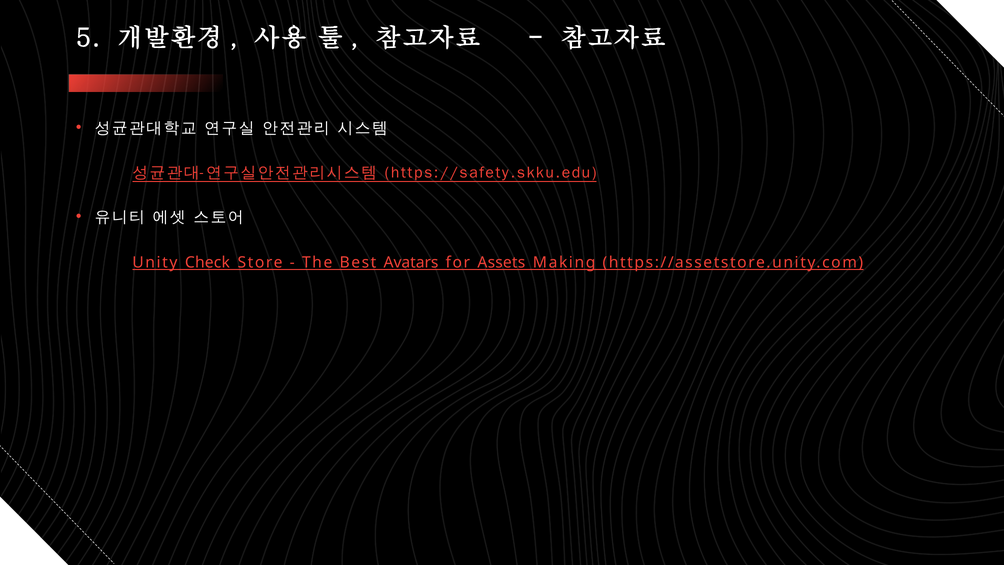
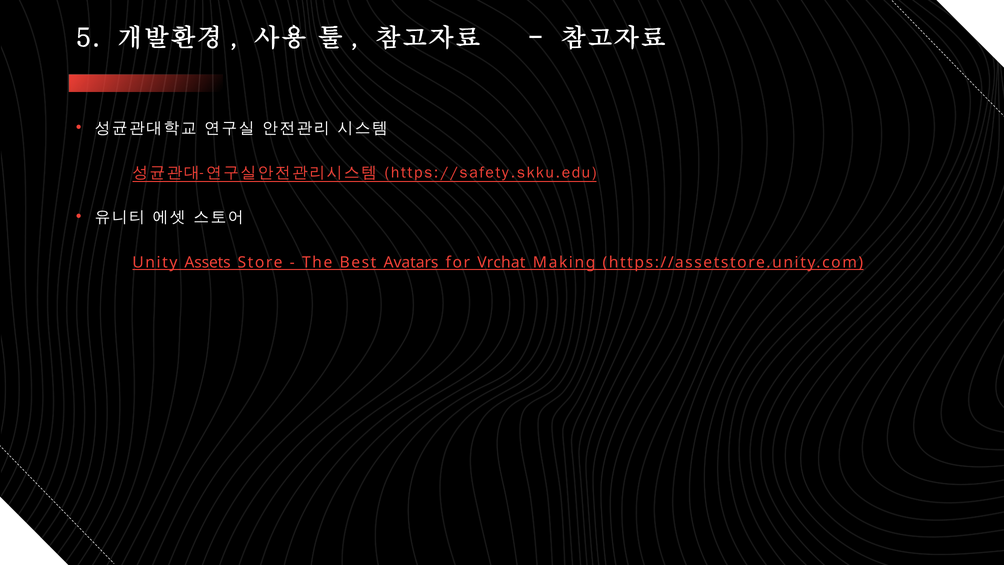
Check: Check -> Assets
Assets: Assets -> Vrchat
